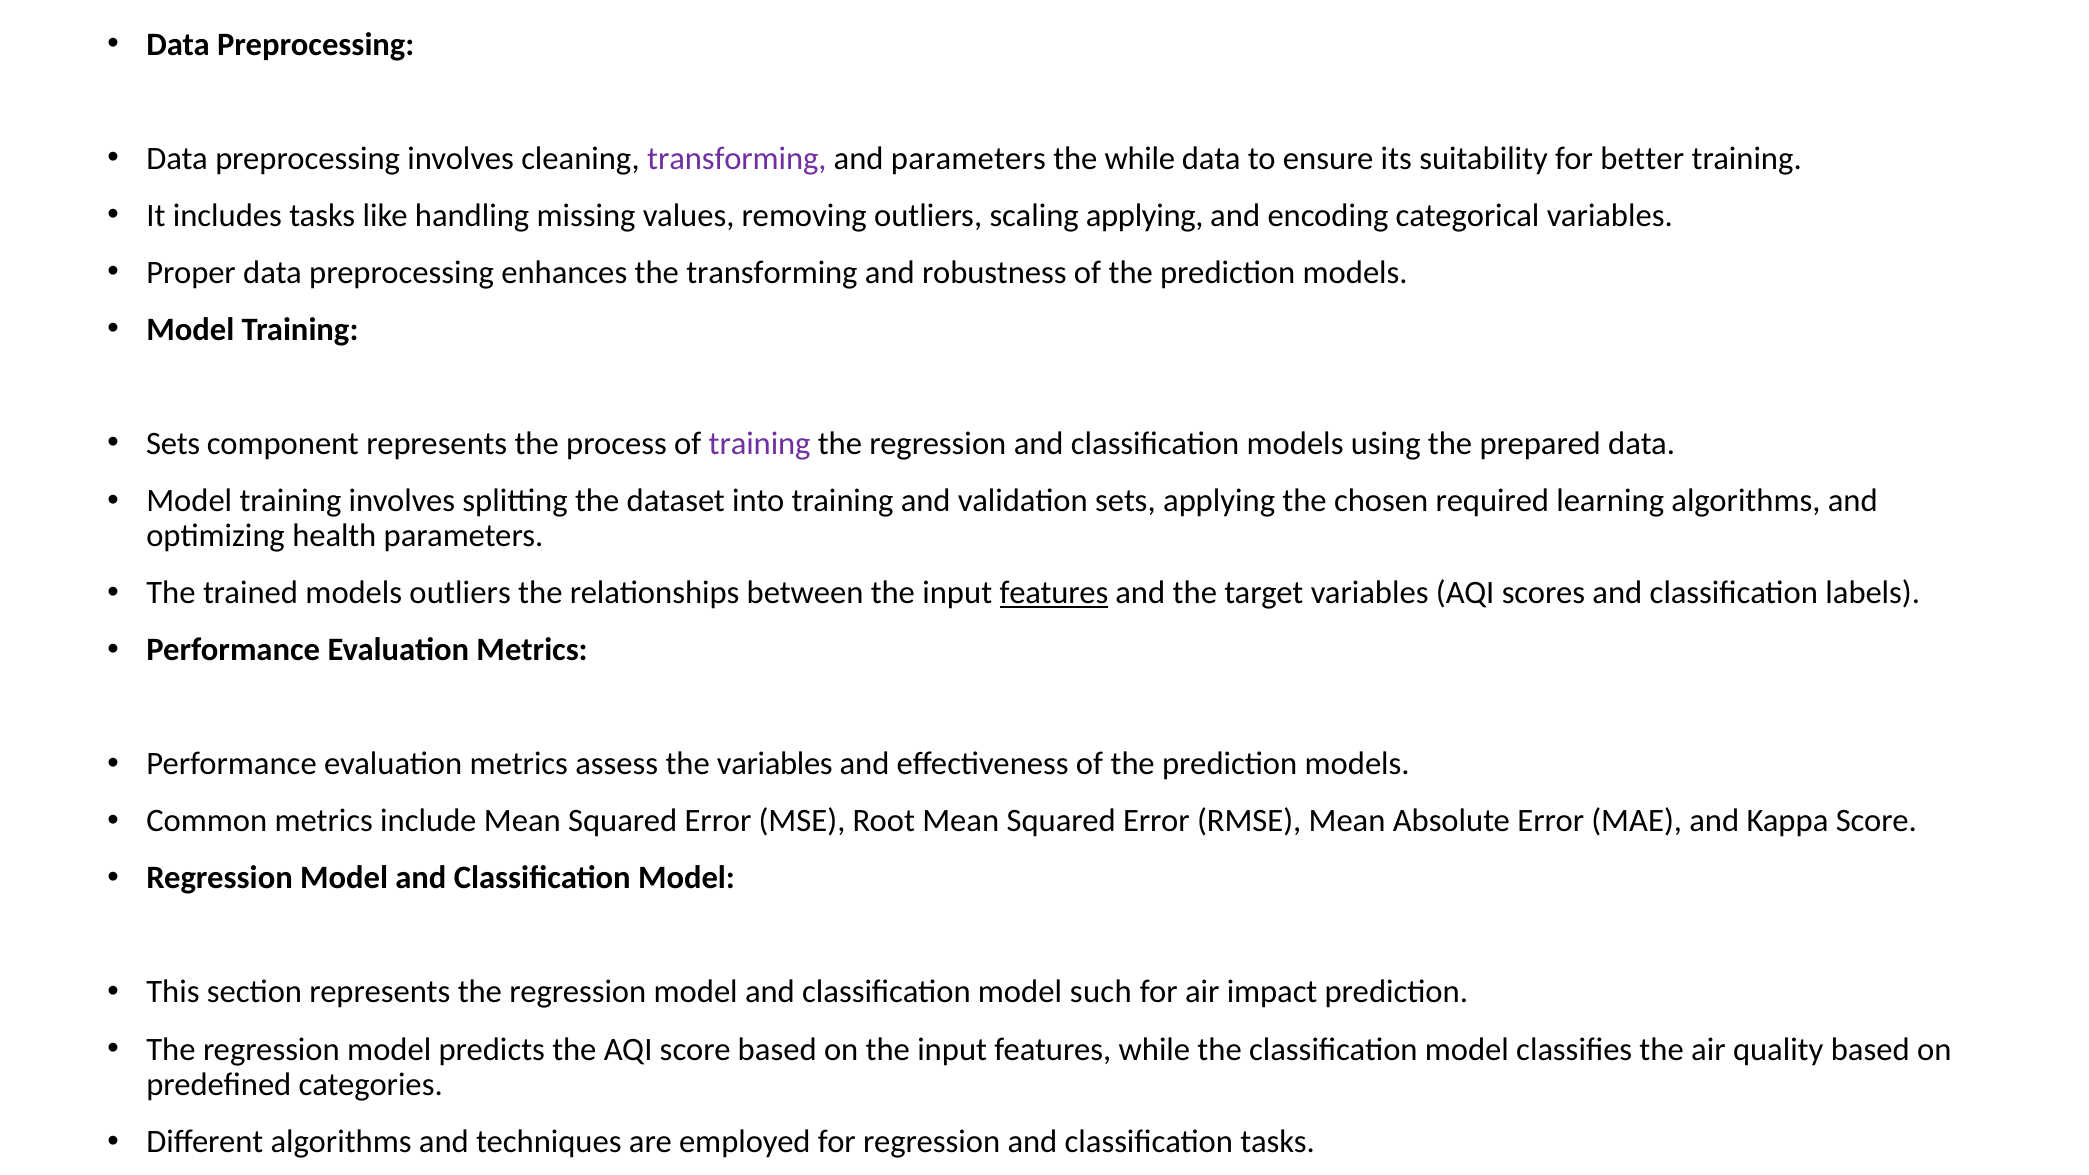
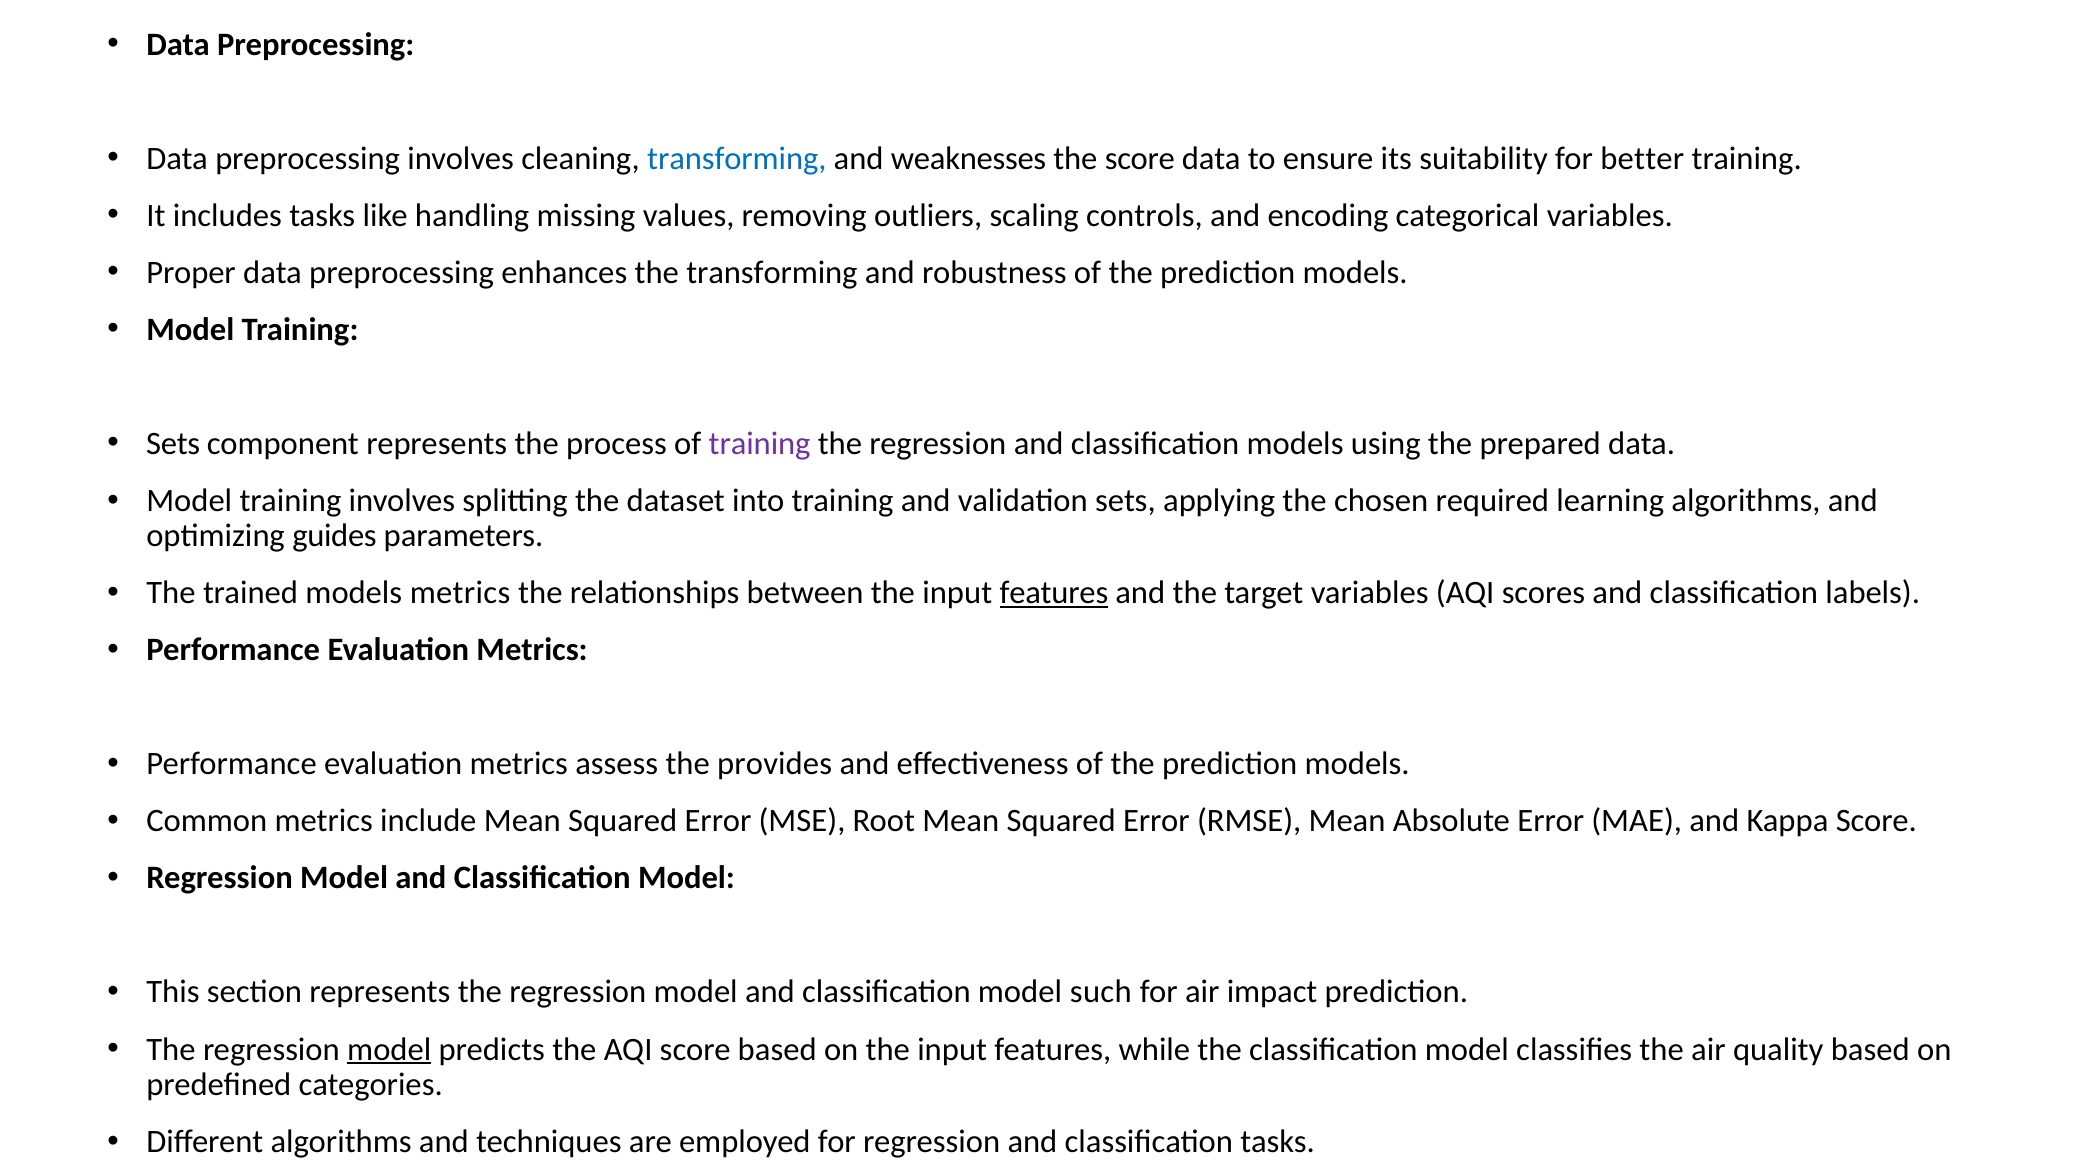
transforming at (737, 158) colour: purple -> blue
and parameters: parameters -> weaknesses
the while: while -> score
scaling applying: applying -> controls
health: health -> guides
models outliers: outliers -> metrics
the variables: variables -> provides
model at (389, 1049) underline: none -> present
